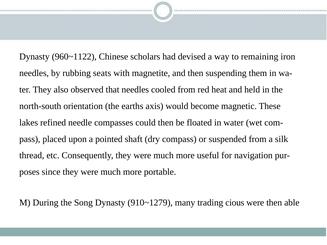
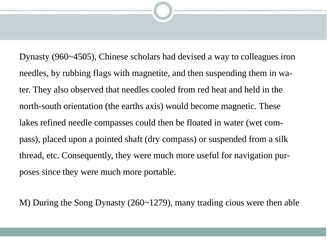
960~1122: 960~1122 -> 960~4505
remaining: remaining -> colleagues
seats: seats -> flags
910~1279: 910~1279 -> 260~1279
